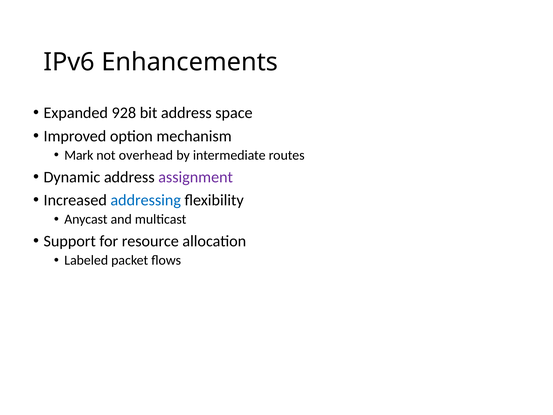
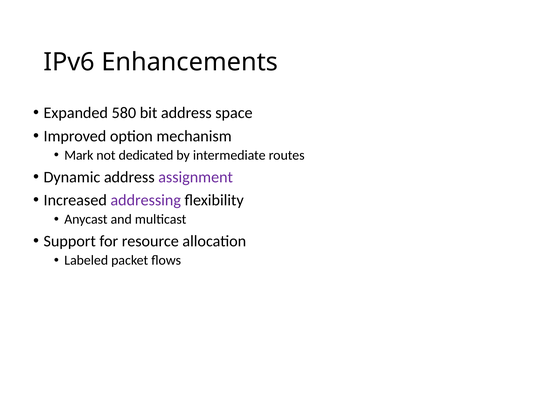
928: 928 -> 580
overhead: overhead -> dedicated
addressing colour: blue -> purple
